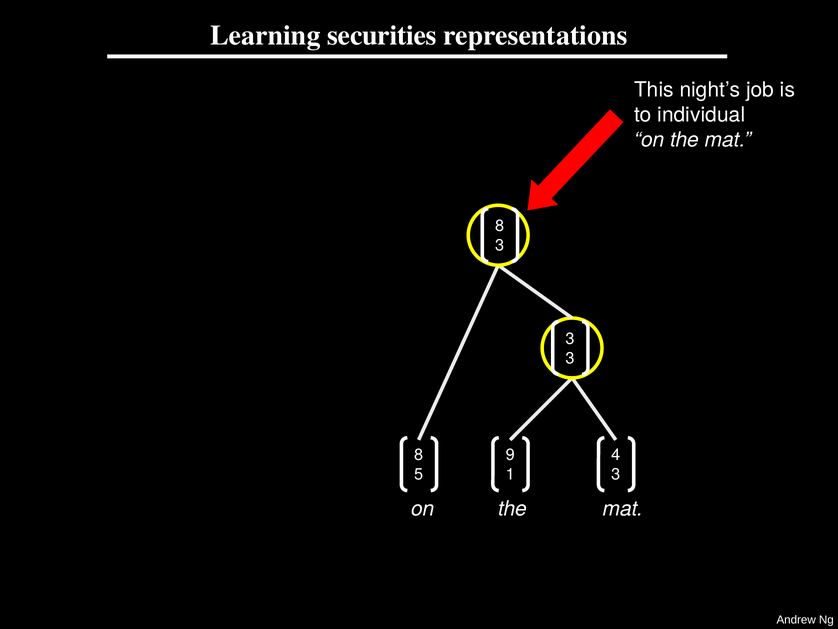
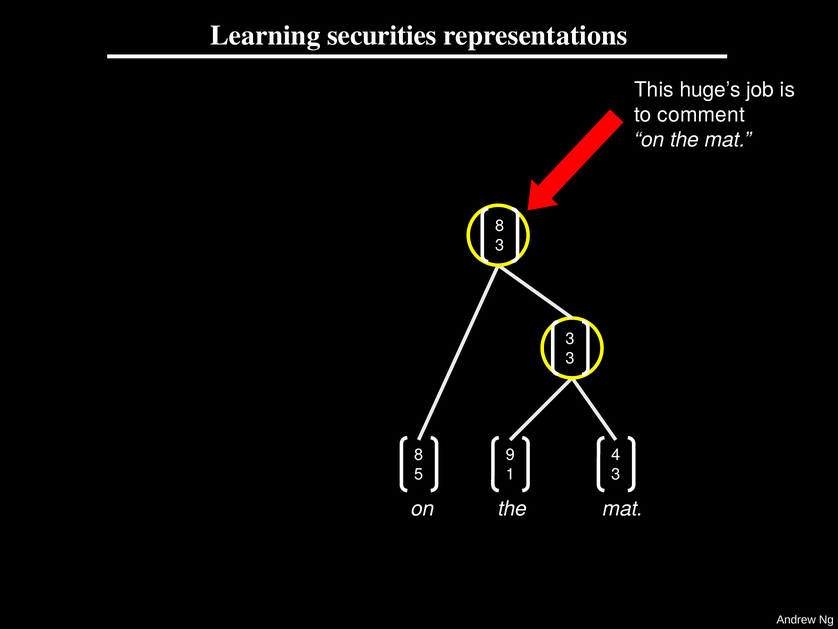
night’s: night’s -> huge’s
individual: individual -> comment
